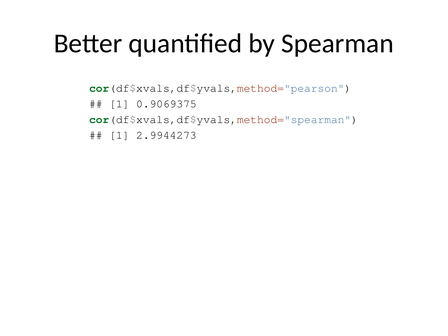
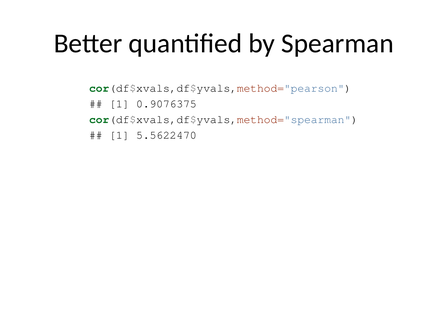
0.9069375: 0.9069375 -> 0.9076375
2.9944273: 2.9944273 -> 5.5622470
